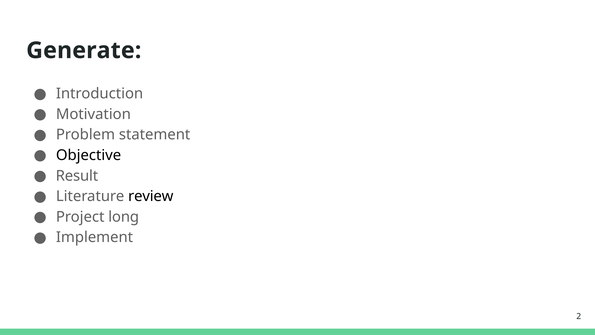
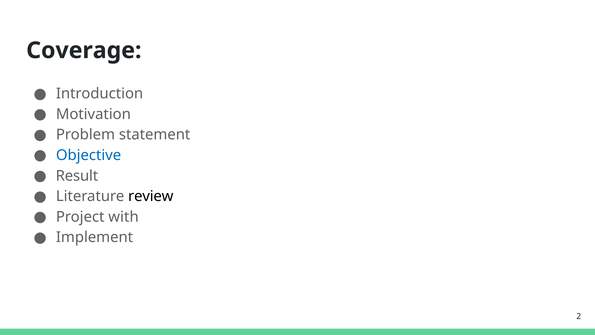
Generate: Generate -> Coverage
Objective colour: black -> blue
long: long -> with
